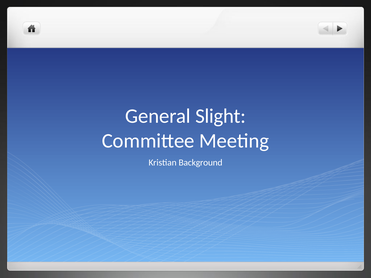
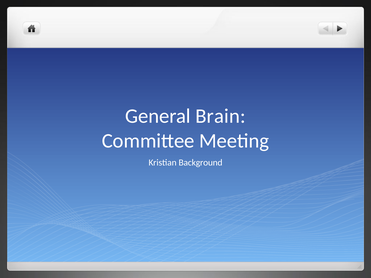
Slight: Slight -> Brain
